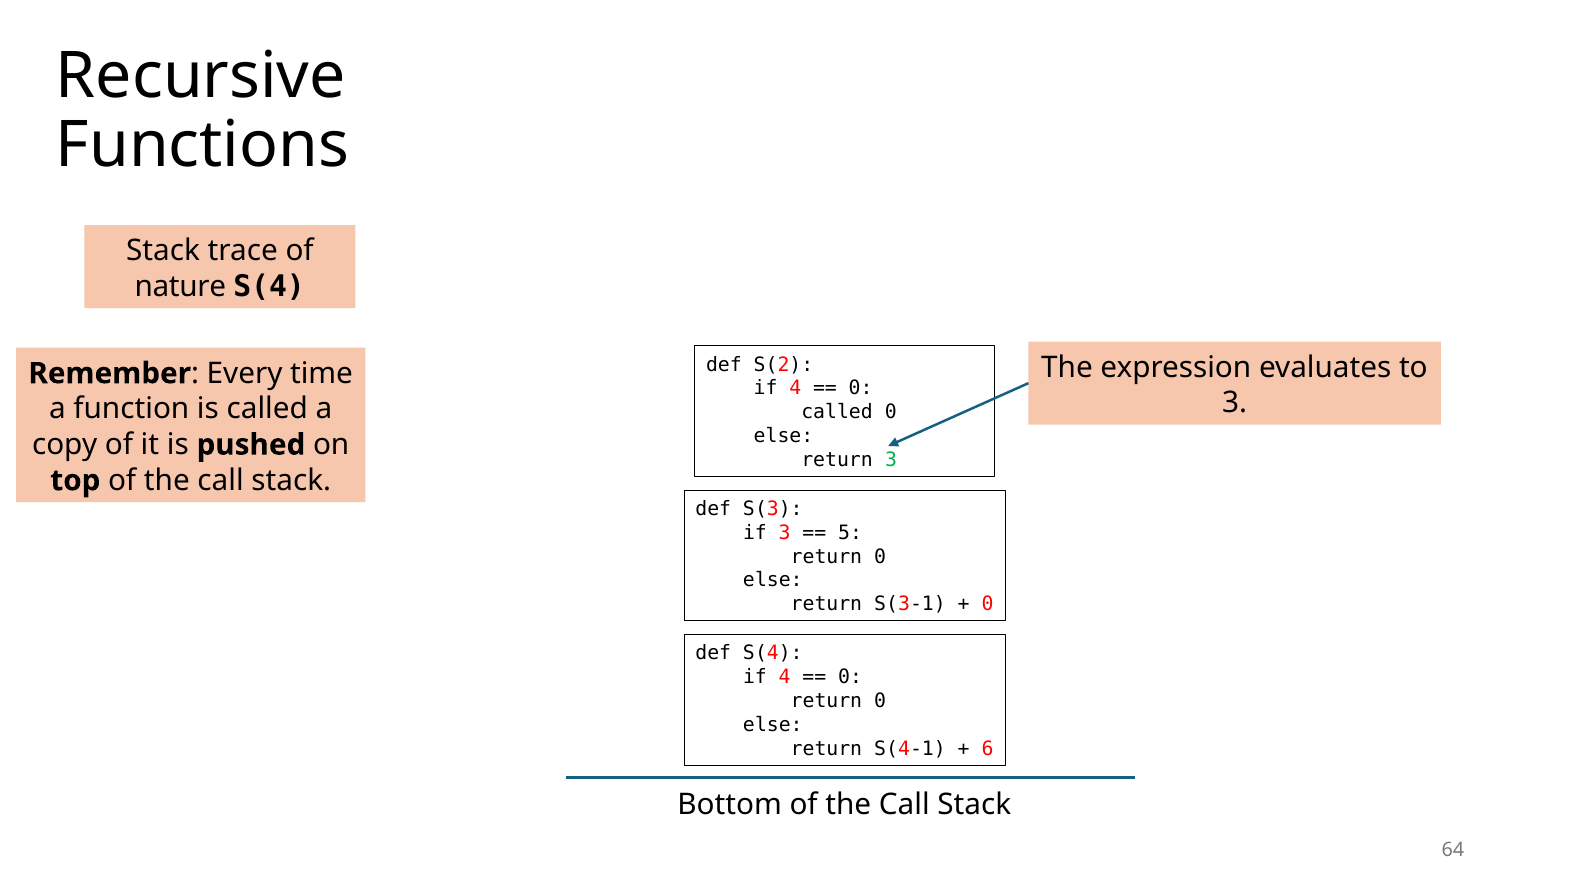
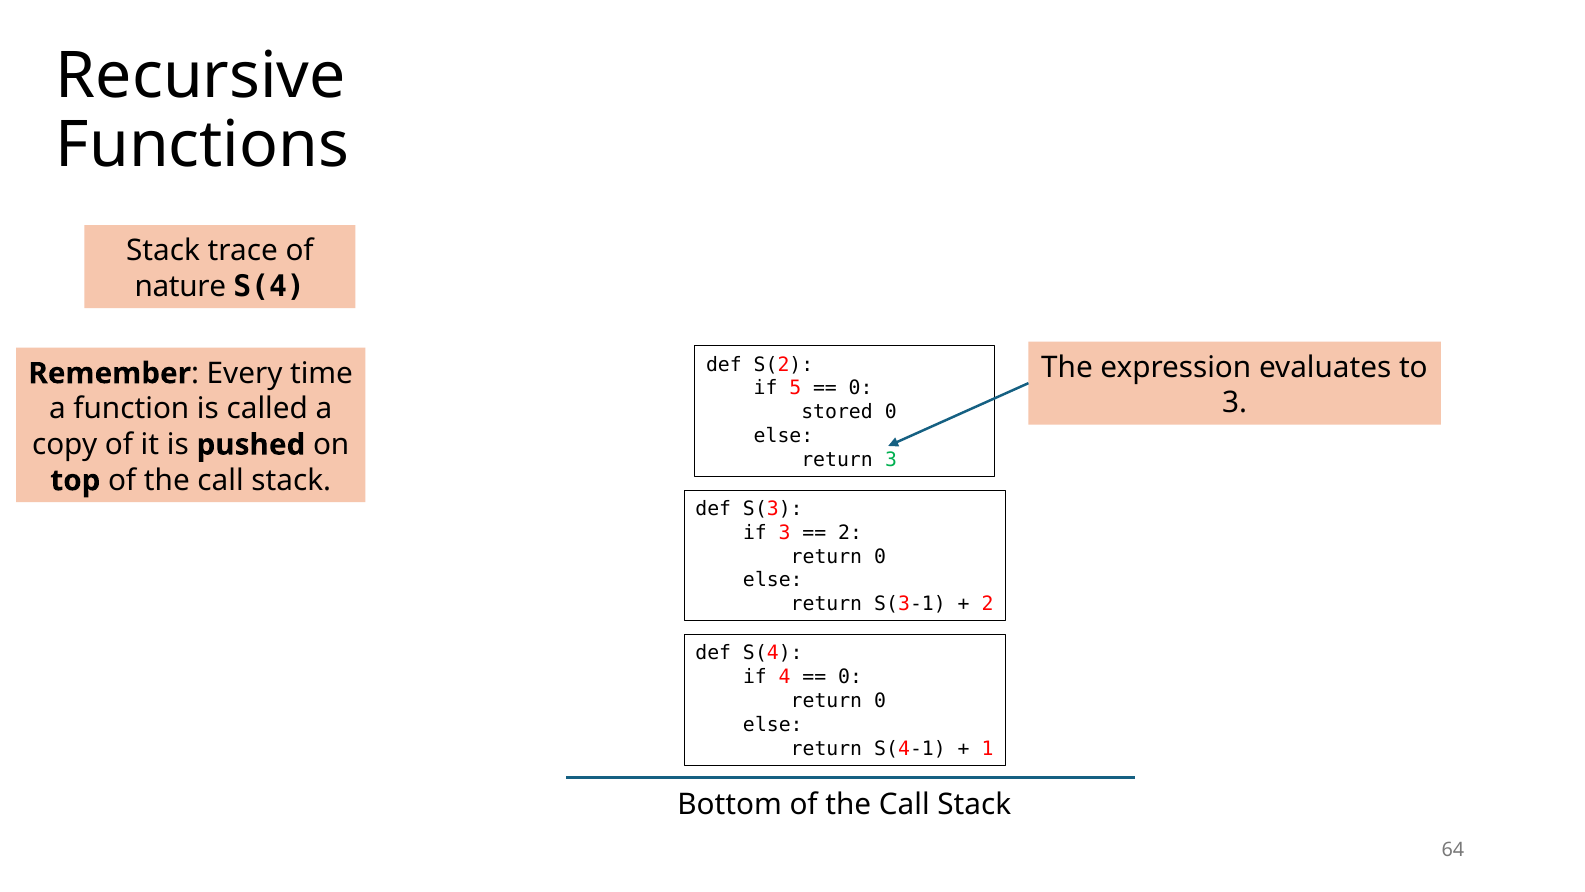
4 at (795, 388): 4 -> 5
called at (837, 412): called -> stored
5 at (850, 533): 5 -> 2
0 at (988, 604): 0 -> 2
6: 6 -> 1
